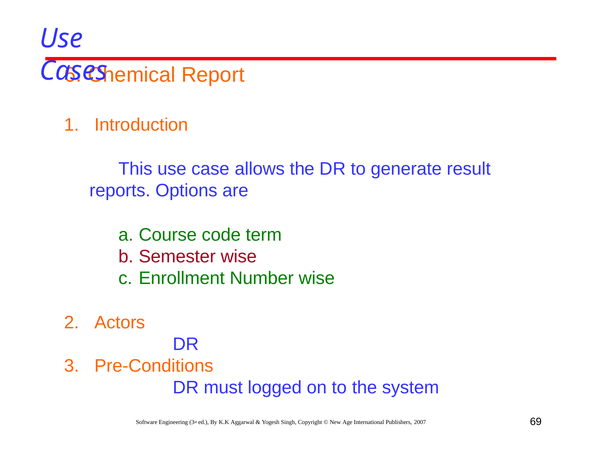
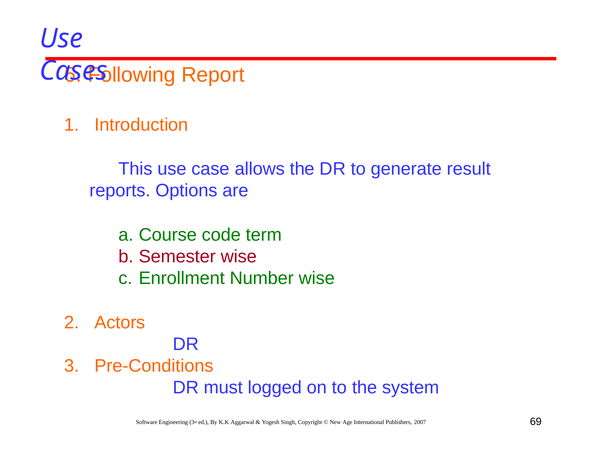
Chemical: Chemical -> Following
